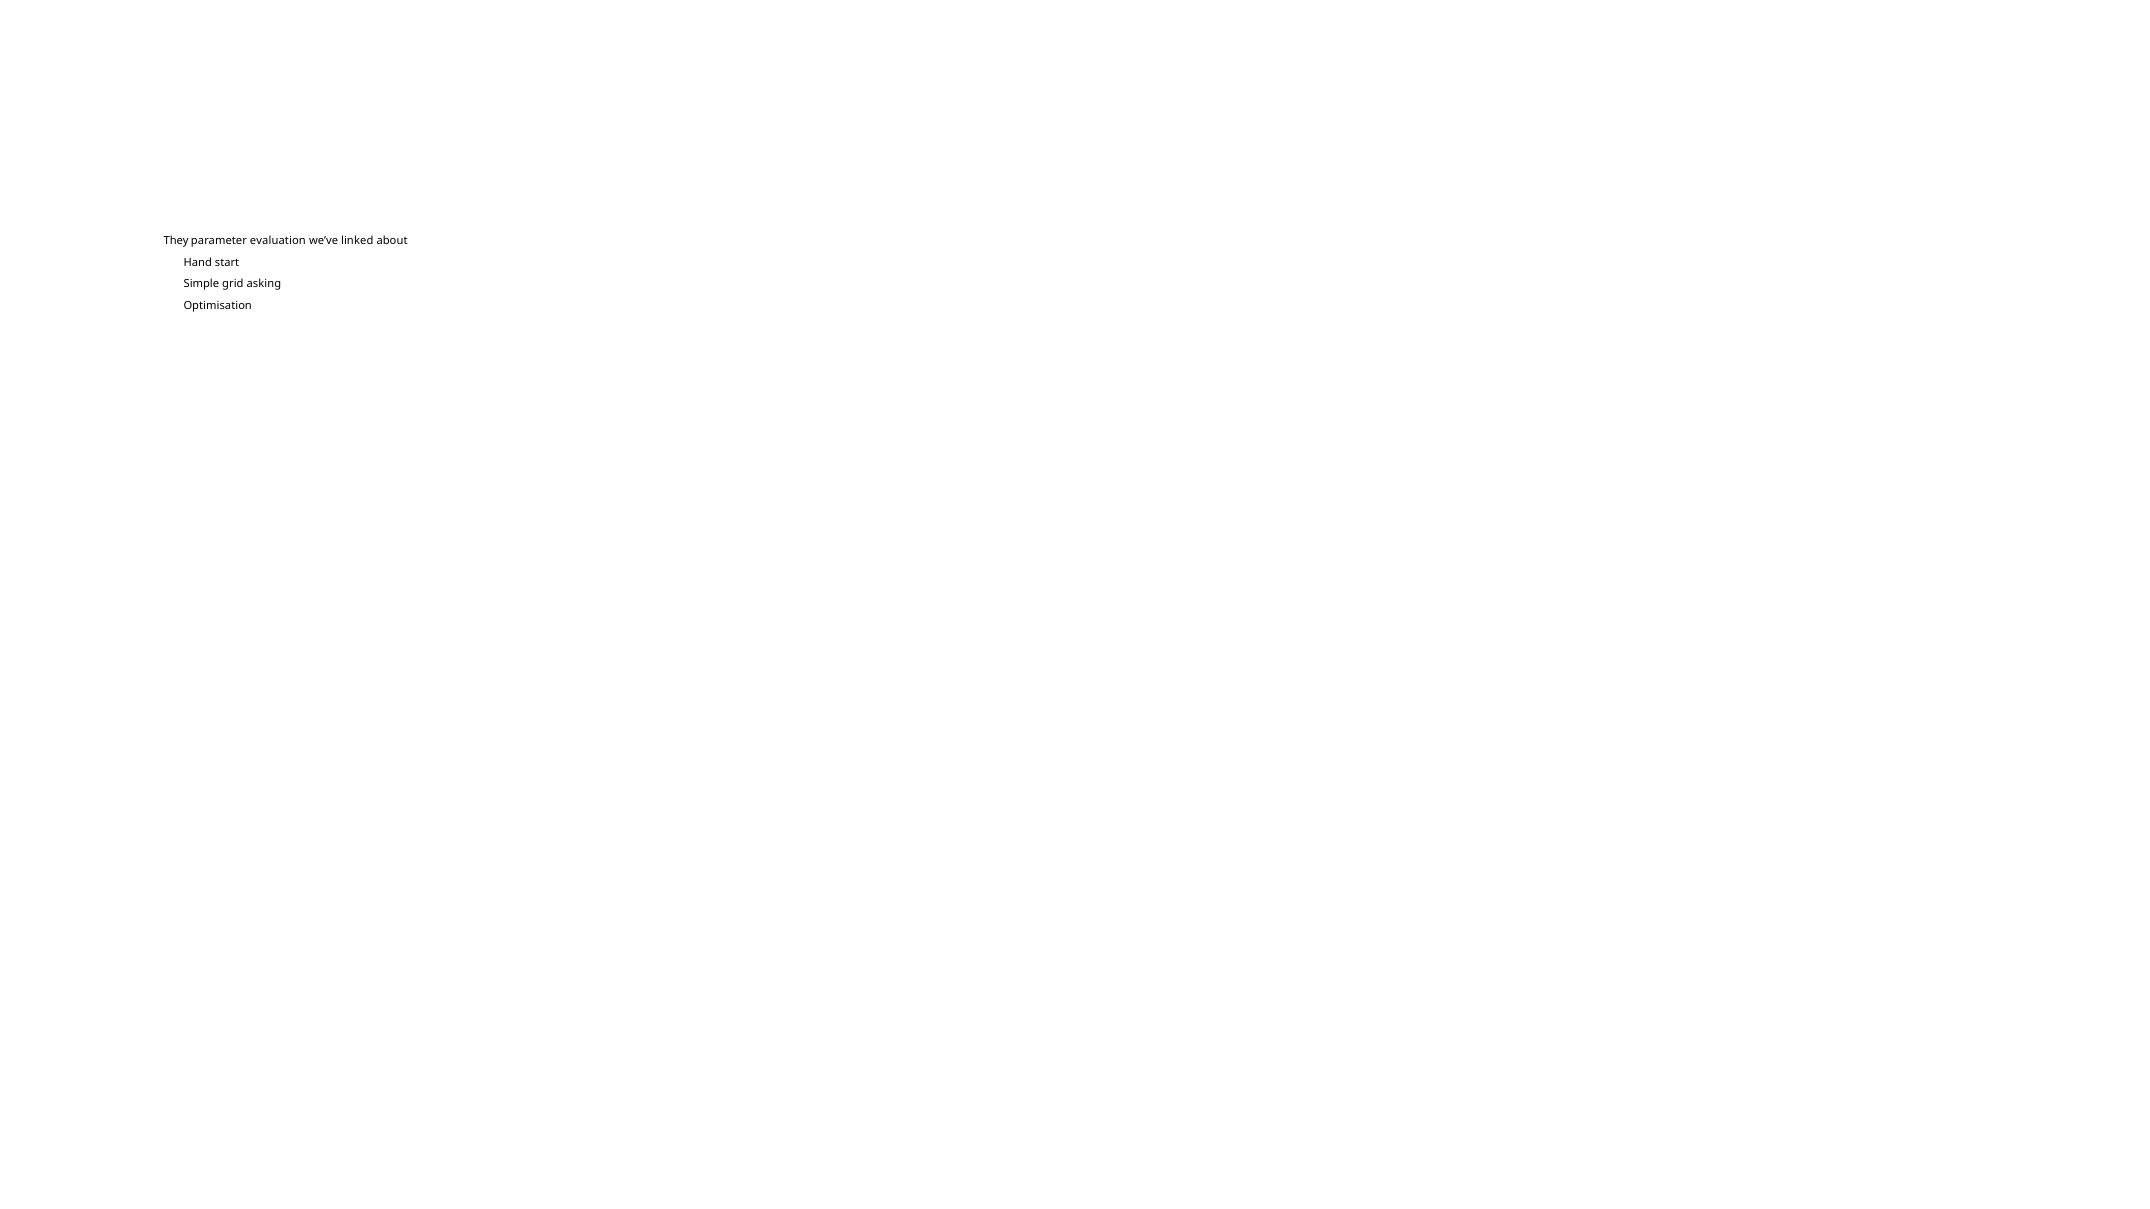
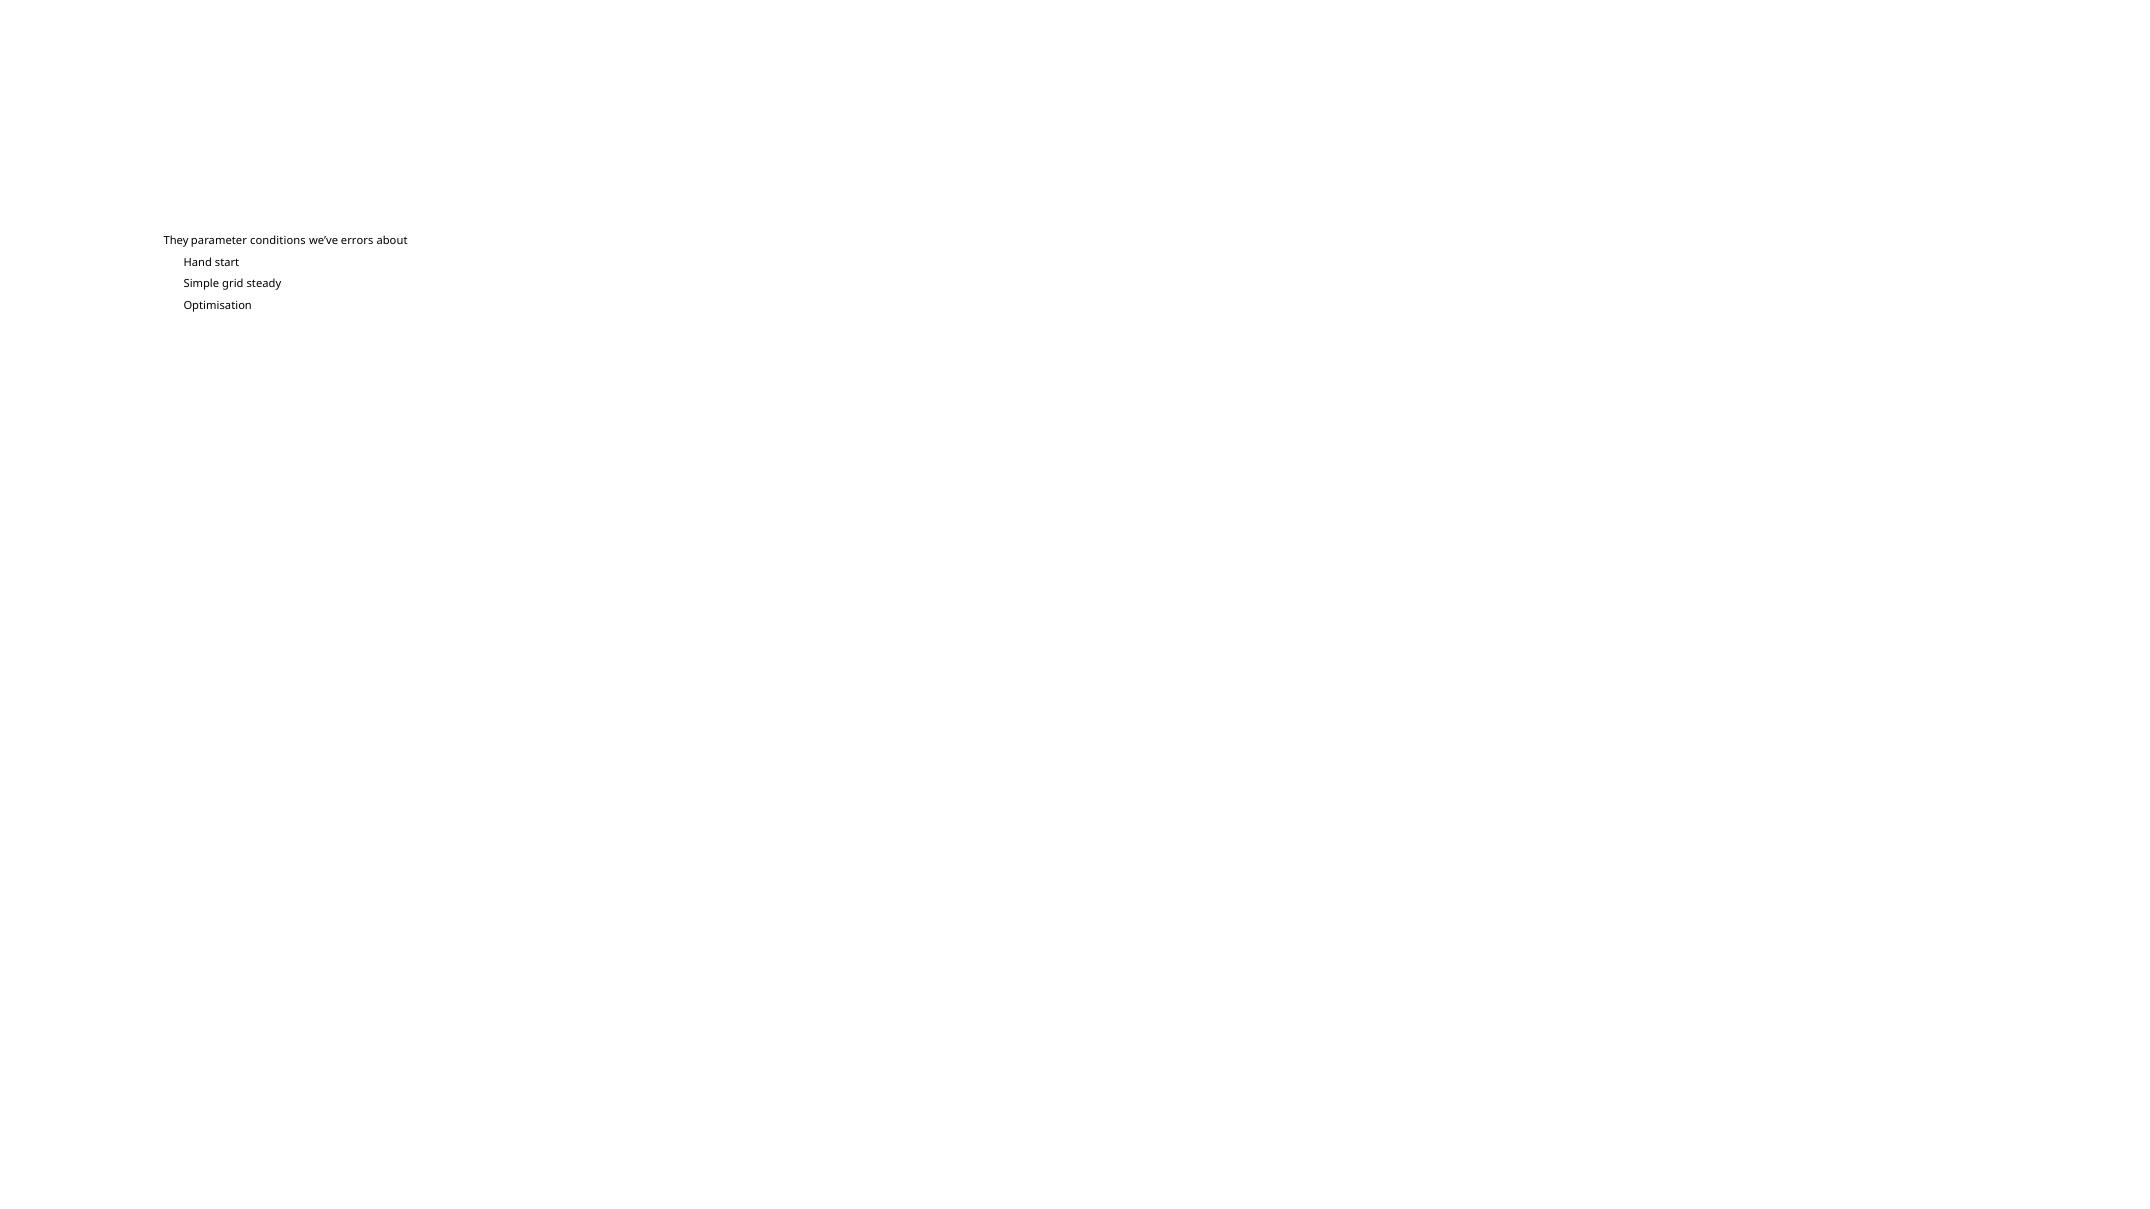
evaluation: evaluation -> conditions
linked: linked -> errors
asking: asking -> steady
